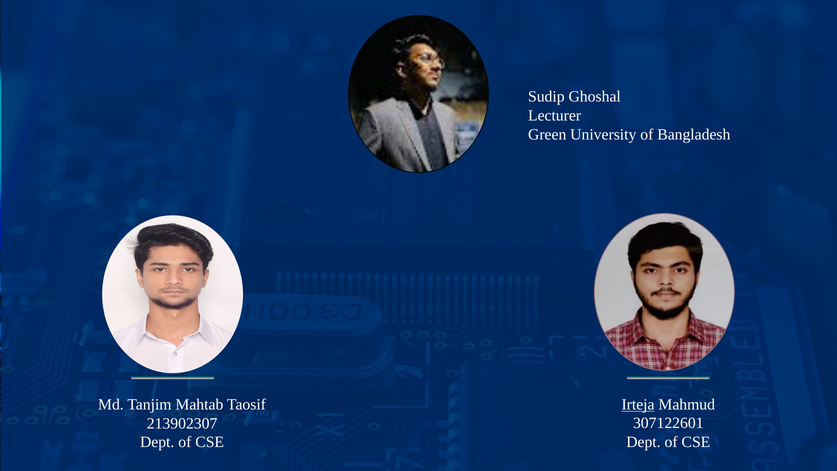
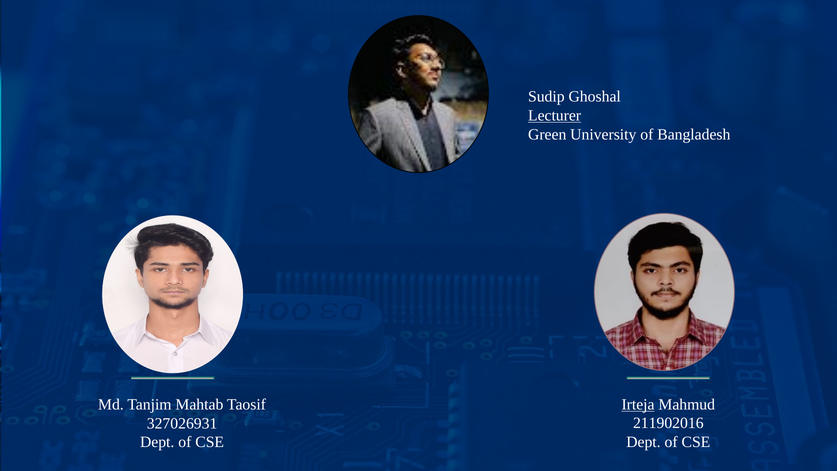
Lecturer underline: none -> present
307122601: 307122601 -> 211902016
213902307: 213902307 -> 327026931
